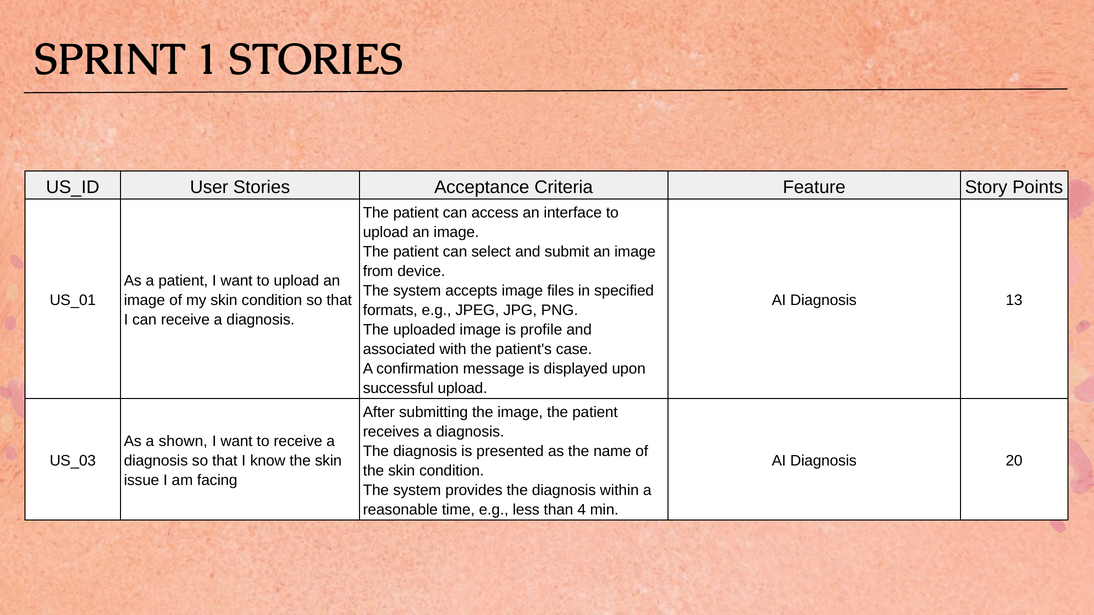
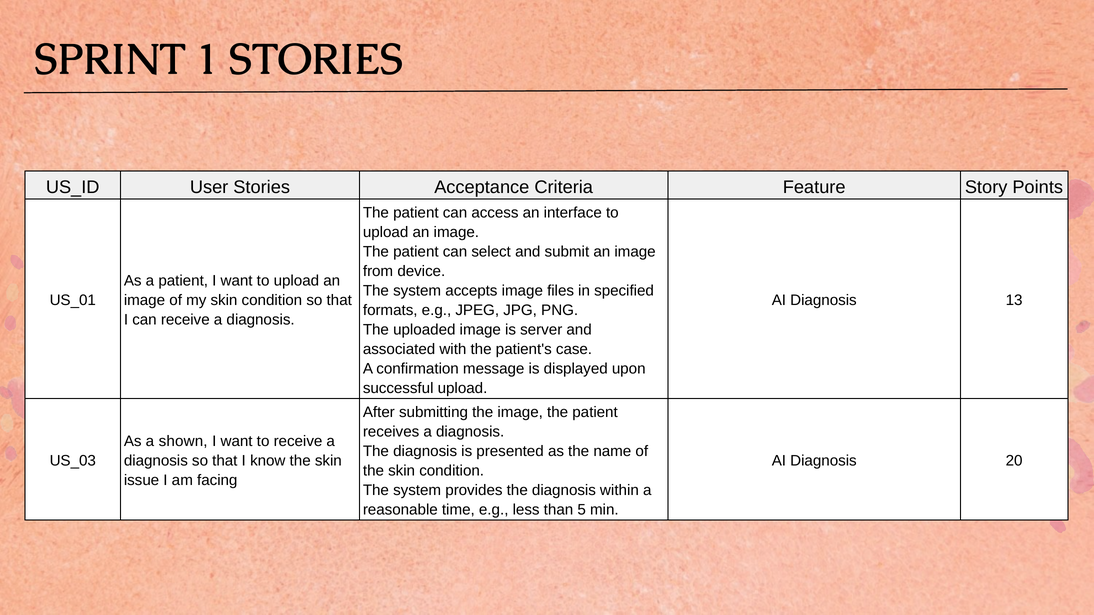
profile: profile -> server
4: 4 -> 5
